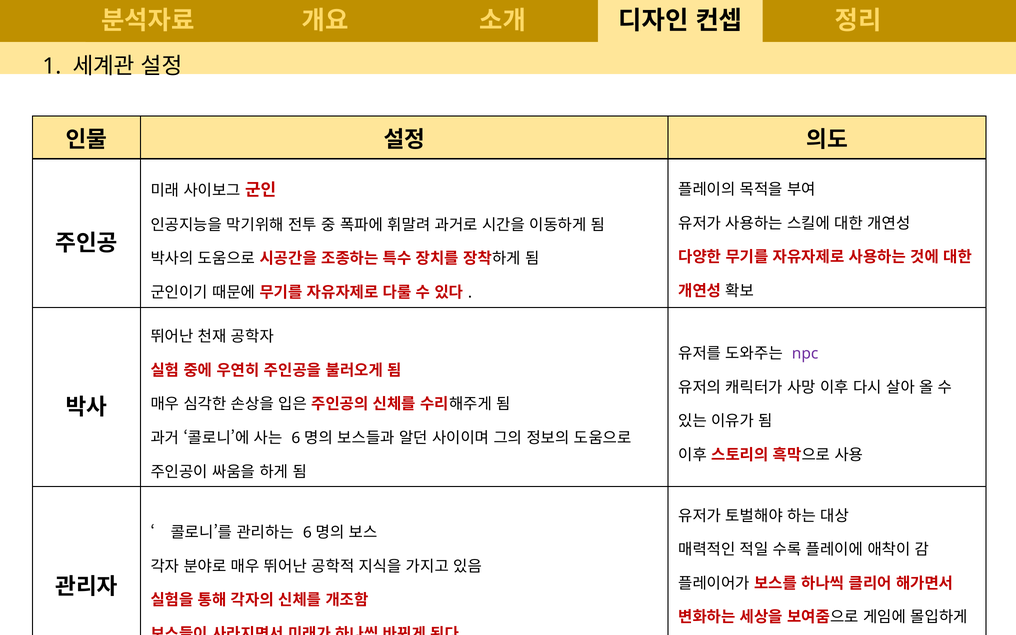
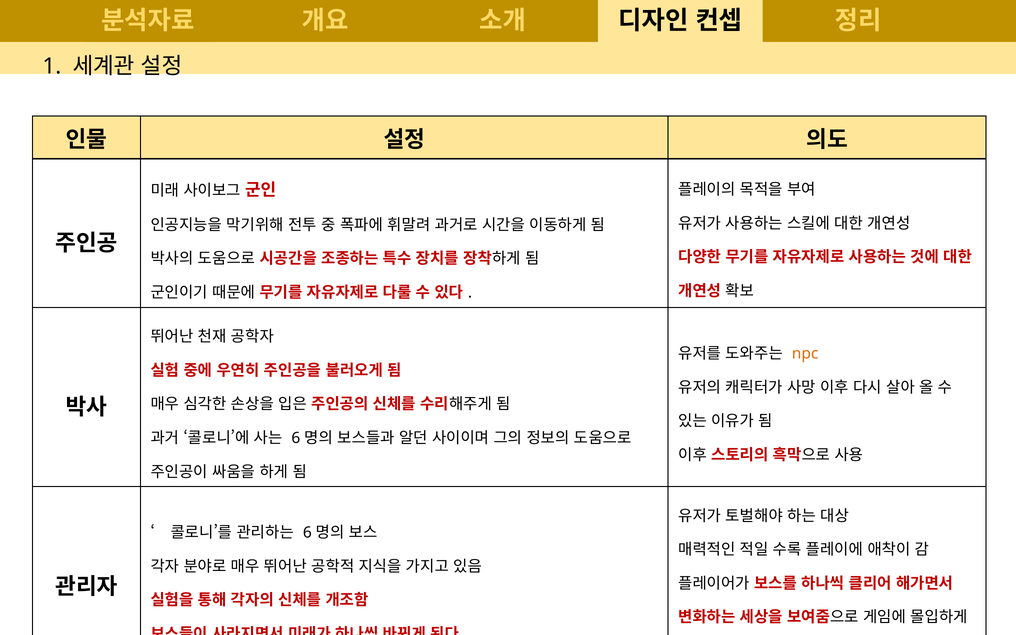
npc colour: purple -> orange
